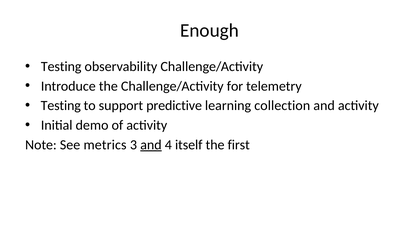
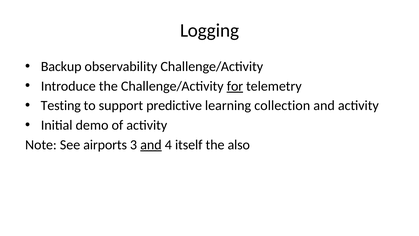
Enough: Enough -> Logging
Testing at (61, 66): Testing -> Backup
for underline: none -> present
metrics: metrics -> airports
first: first -> also
